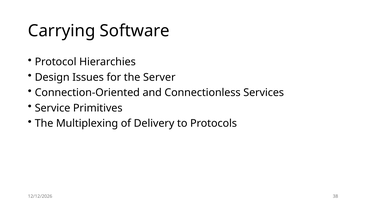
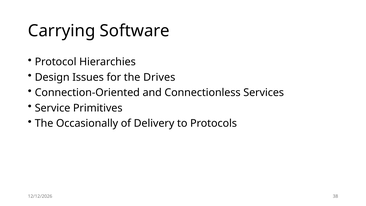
Server: Server -> Drives
Multiplexing: Multiplexing -> Occasionally
